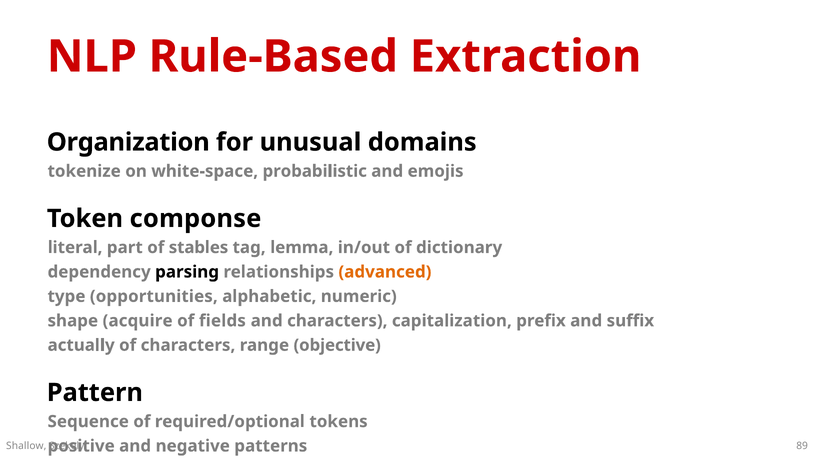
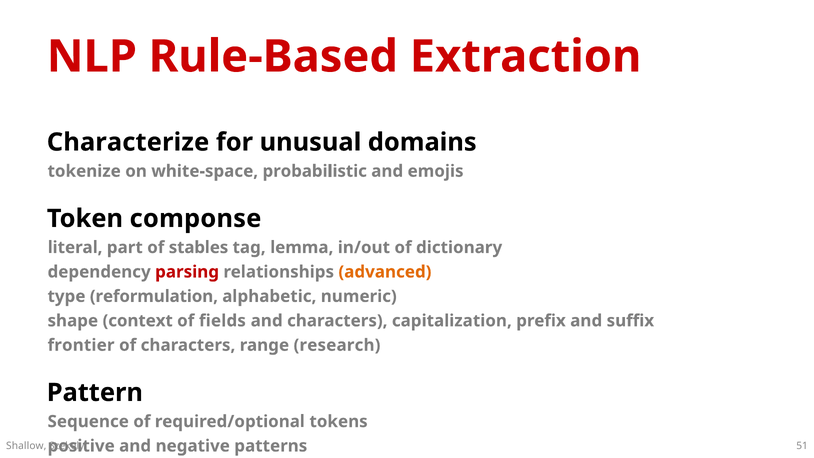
Organization: Organization -> Characterize
parsing colour: black -> red
opportunities: opportunities -> reformulation
acquire: acquire -> context
actually: actually -> frontier
objective: objective -> research
89: 89 -> 51
